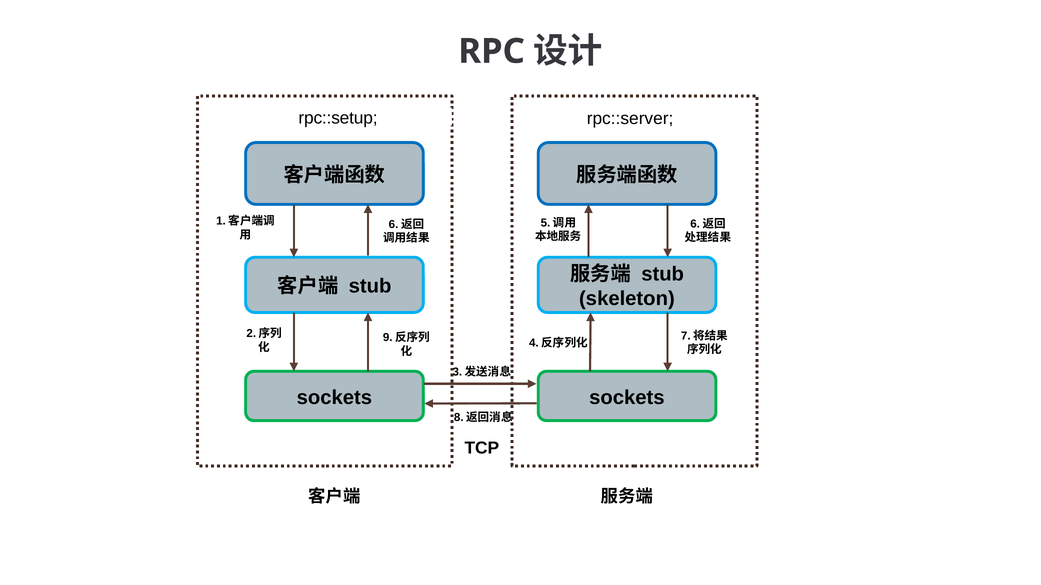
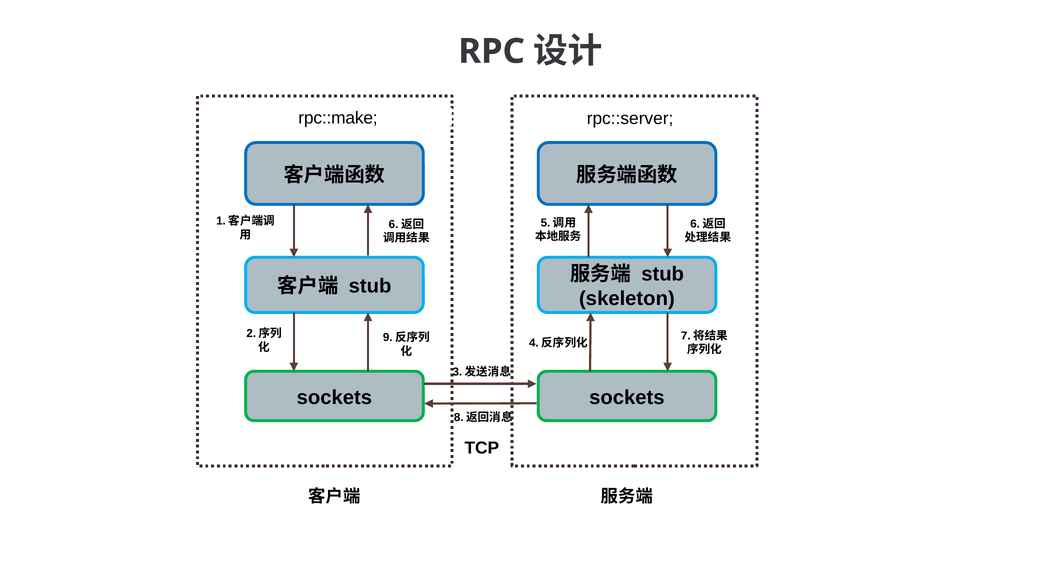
rpc::setup: rpc::setup -> rpc::make
